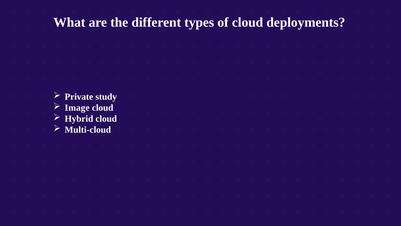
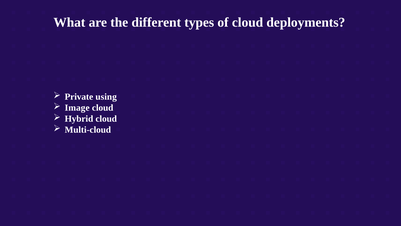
study: study -> using
